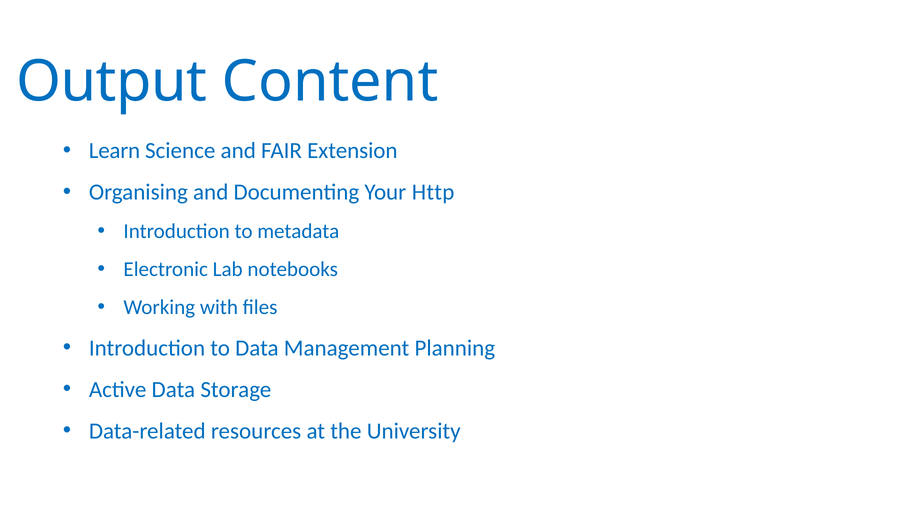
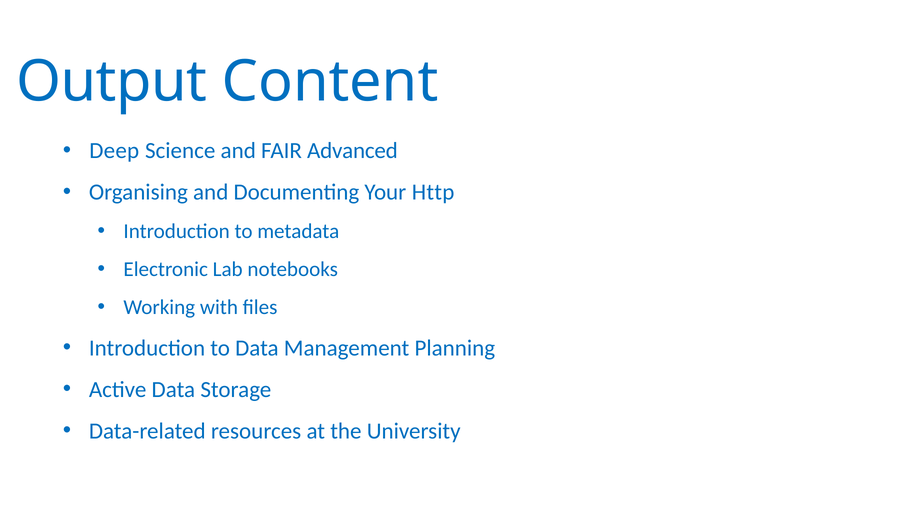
Learn: Learn -> Deep
Extension: Extension -> Advanced
